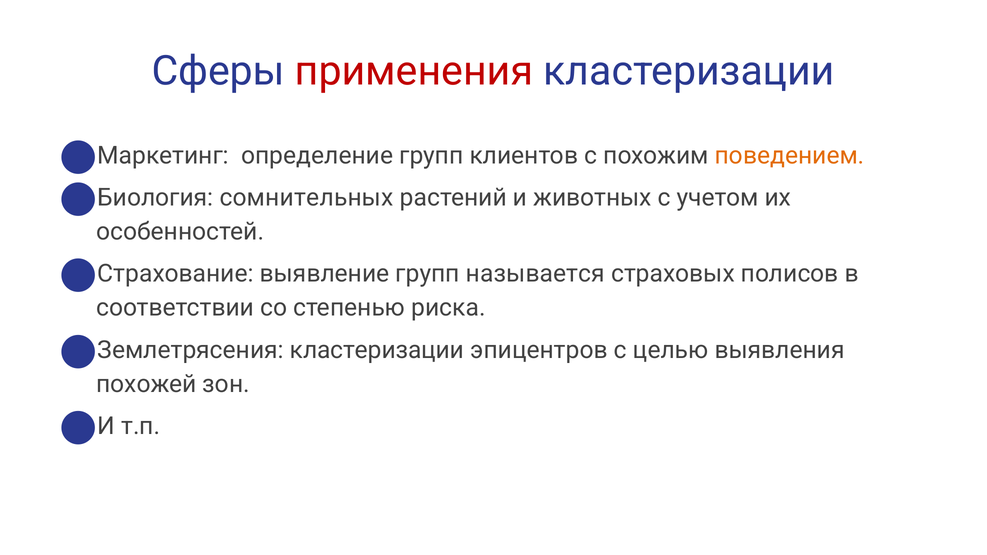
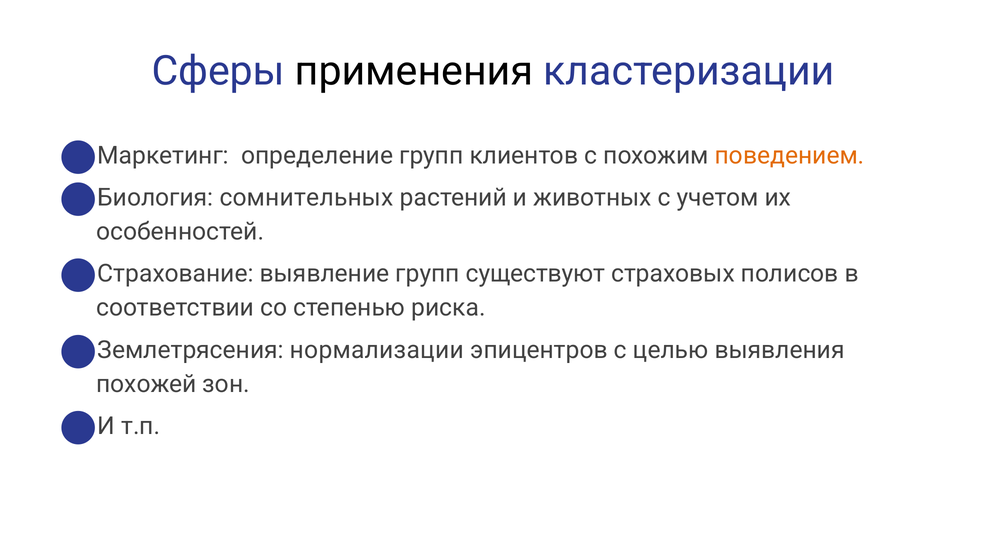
применения colour: red -> black
называется: называется -> существуют
Землетрясения кластеризации: кластеризации -> нормализации
